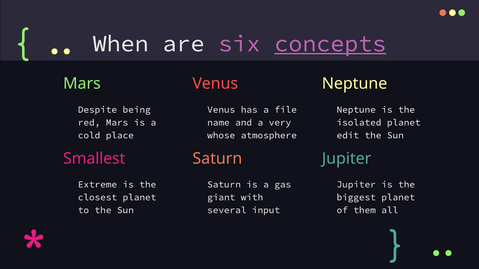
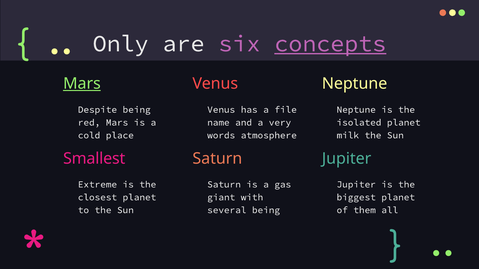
When: When -> Only
Mars at (82, 84) underline: none -> present
whose: whose -> words
edit: edit -> milk
several input: input -> being
